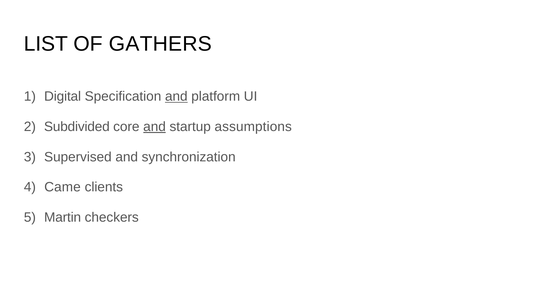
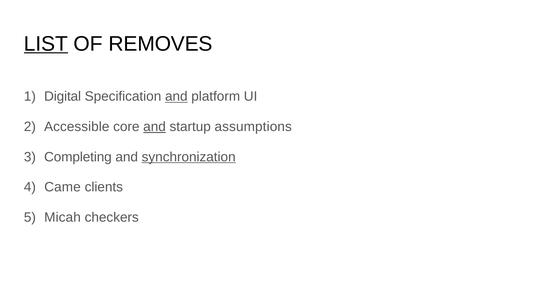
LIST underline: none -> present
GATHERS: GATHERS -> REMOVES
Subdivided: Subdivided -> Accessible
Supervised: Supervised -> Completing
synchronization underline: none -> present
Martin: Martin -> Micah
